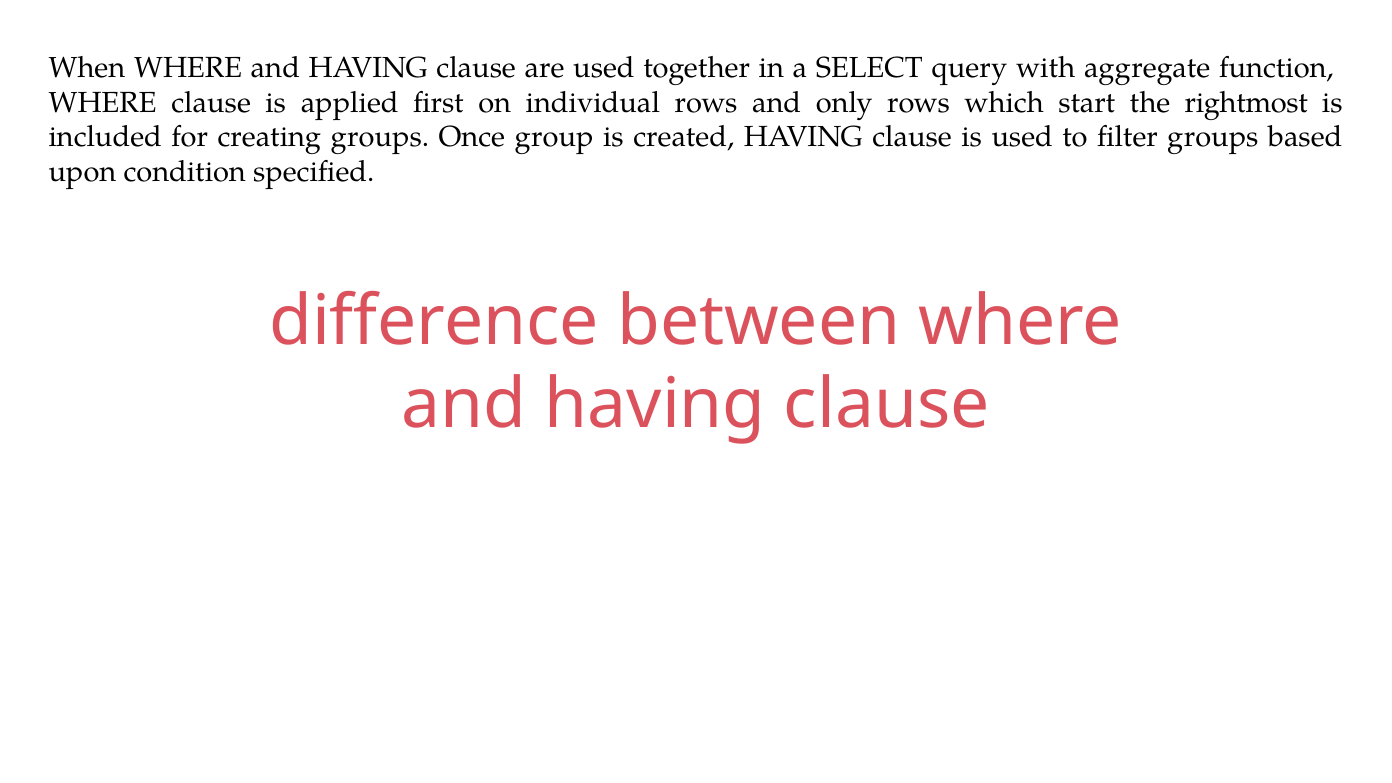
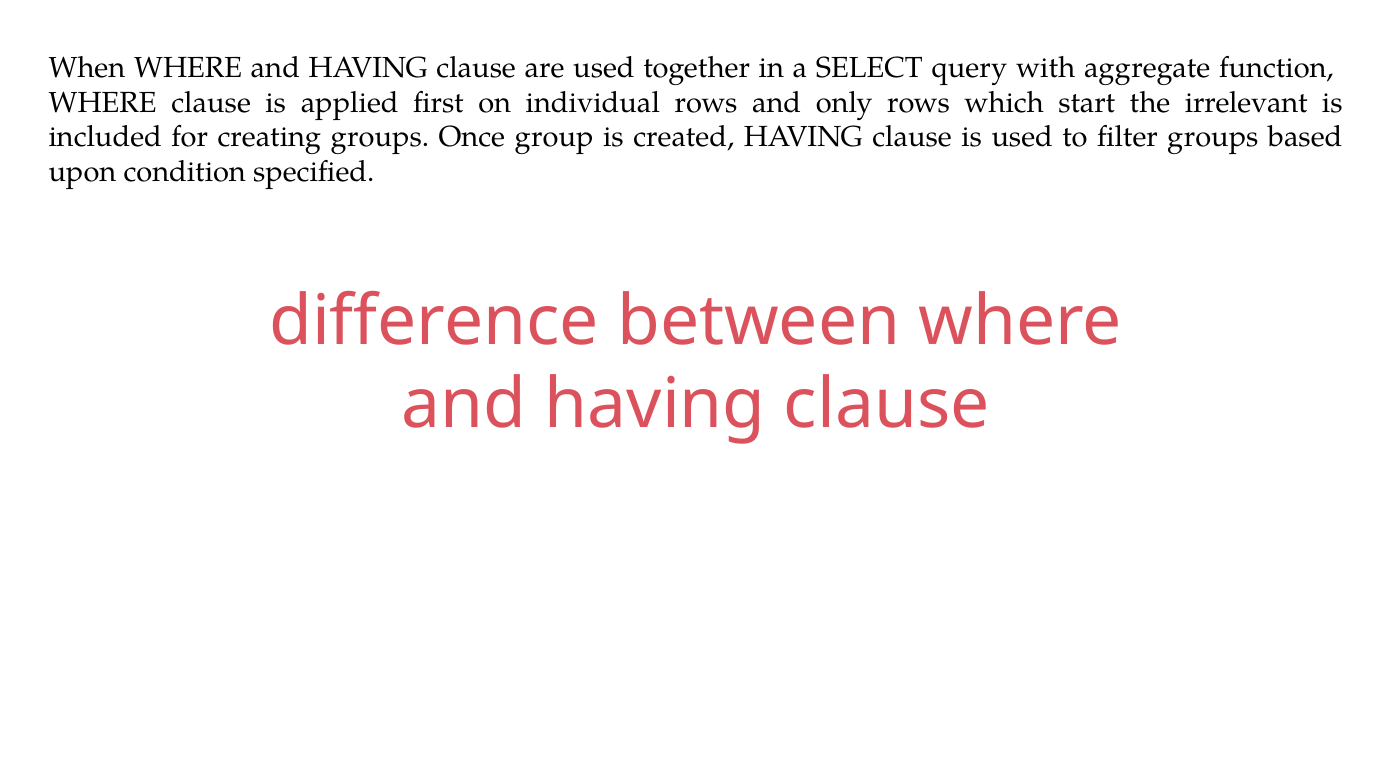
rightmost: rightmost -> irrelevant
